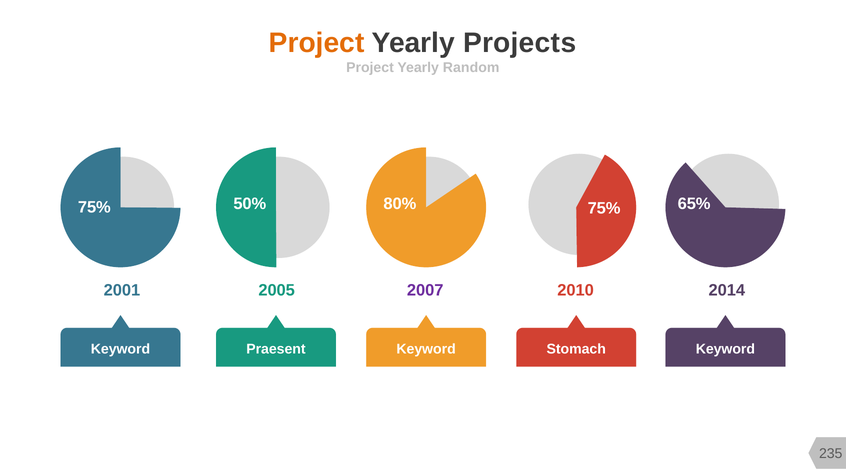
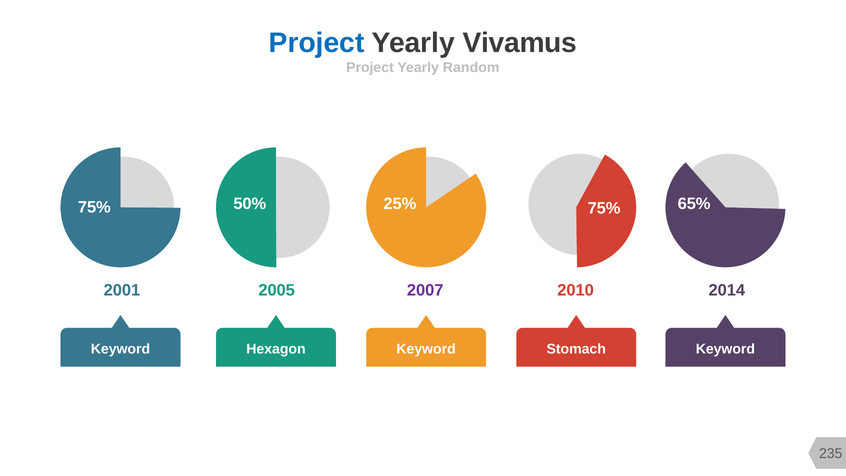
Project at (317, 43) colour: orange -> blue
Projects: Projects -> Vivamus
80%: 80% -> 25%
Praesent: Praesent -> Hexagon
